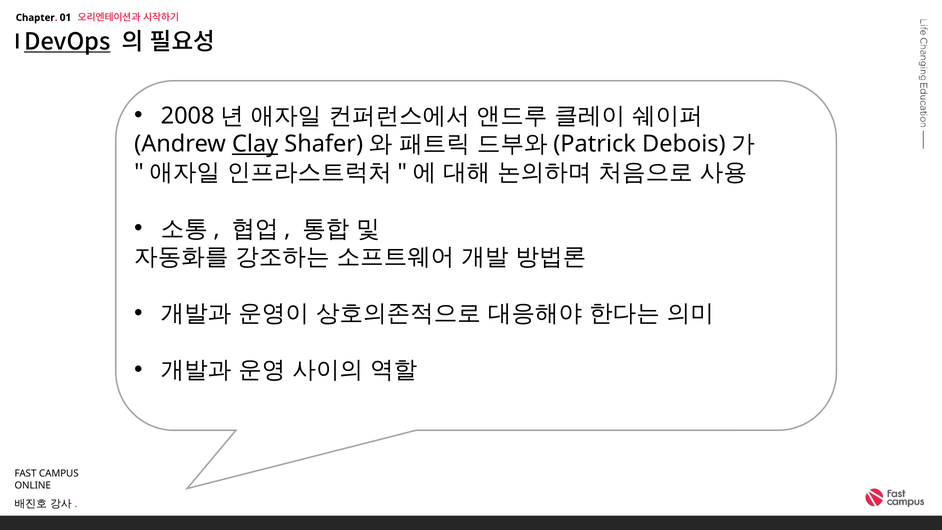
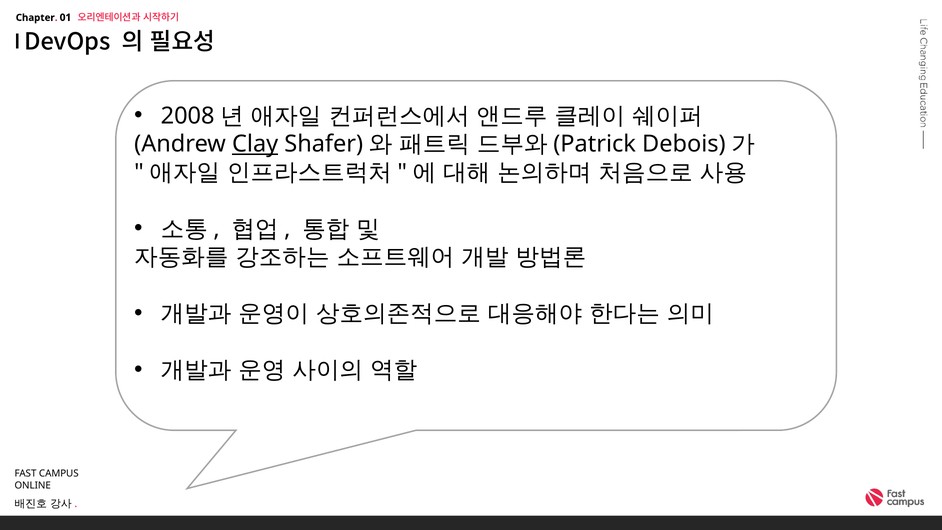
DevOps underline: present -> none
